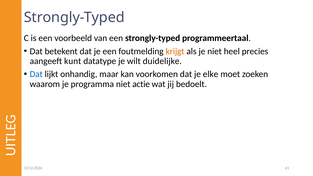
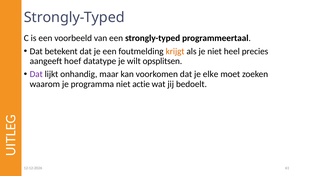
kunt: kunt -> hoef
duidelijke: duidelijke -> opsplitsen
Dat at (36, 74) colour: blue -> purple
